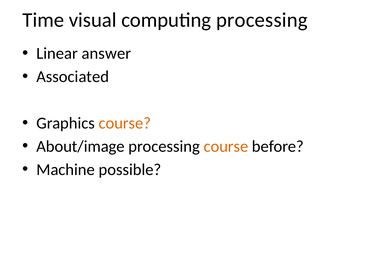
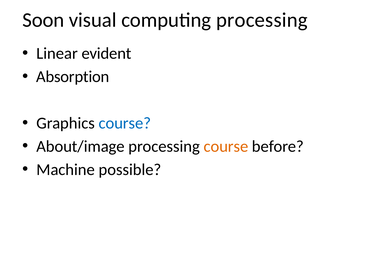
Time: Time -> Soon
answer: answer -> evident
Associated: Associated -> Absorption
course at (125, 123) colour: orange -> blue
